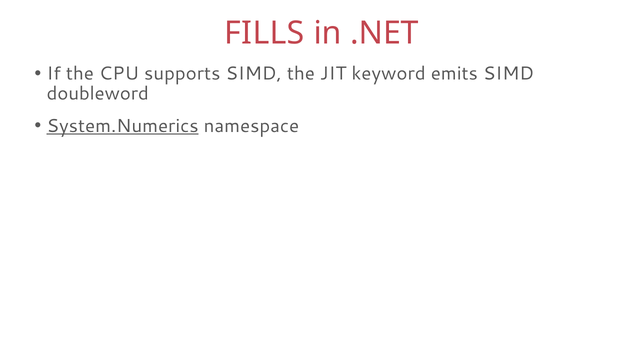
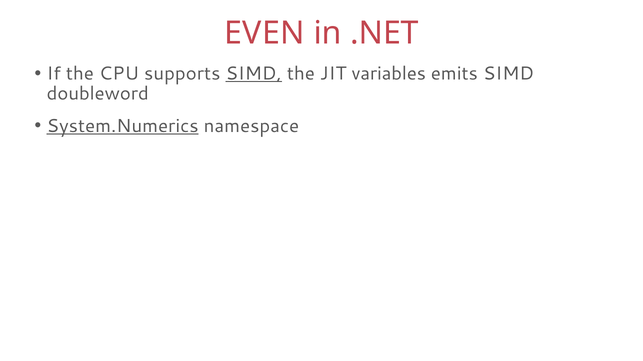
FILLS: FILLS -> EVEN
SIMD at (254, 74) underline: none -> present
keyword: keyword -> variables
